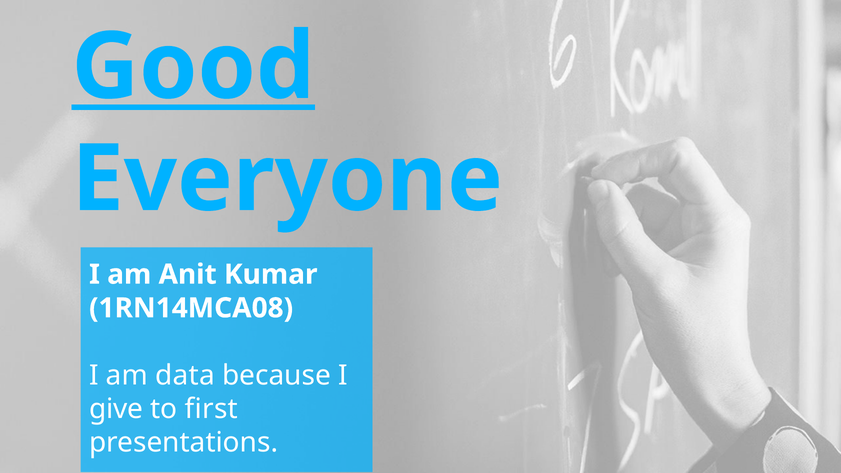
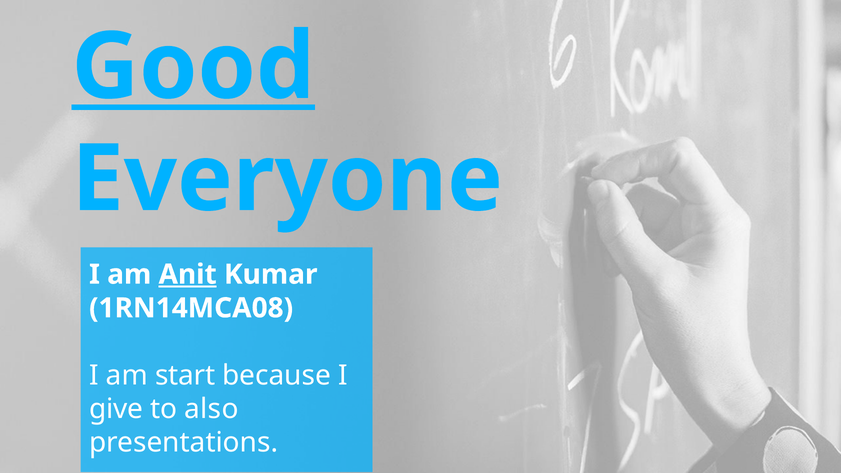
Anit underline: none -> present
data: data -> start
first: first -> also
